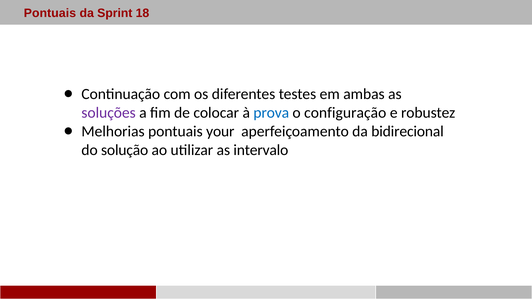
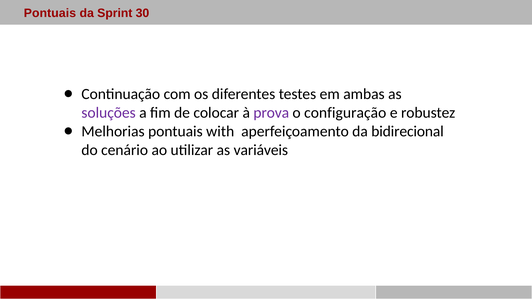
18: 18 -> 30
prova colour: blue -> purple
your: your -> with
solução: solução -> cenário
intervalo: intervalo -> variáveis
